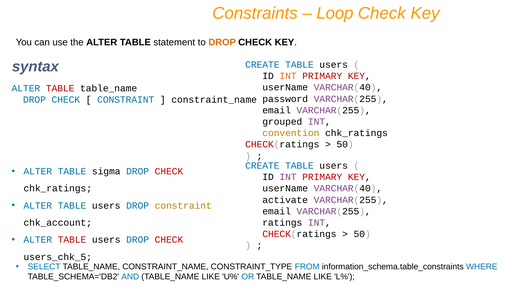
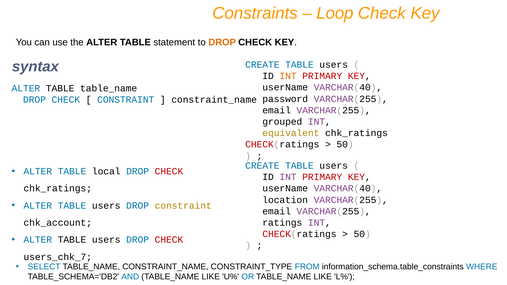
TABLE at (60, 88) colour: red -> black
convention: convention -> equivalent
sigma: sigma -> local
activate: activate -> location
TABLE at (72, 240) colour: red -> black
users_chk_5: users_chk_5 -> users_chk_7
